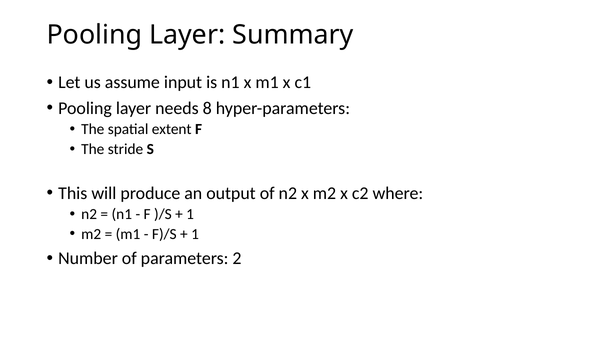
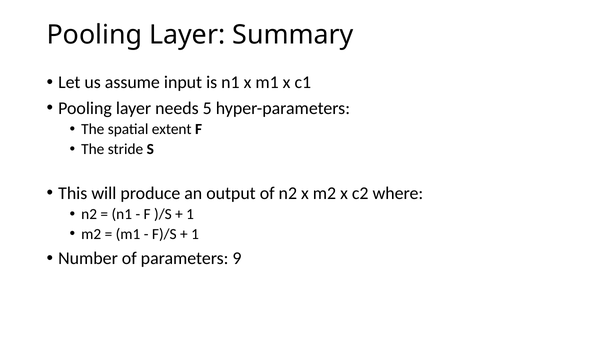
8: 8 -> 5
2: 2 -> 9
